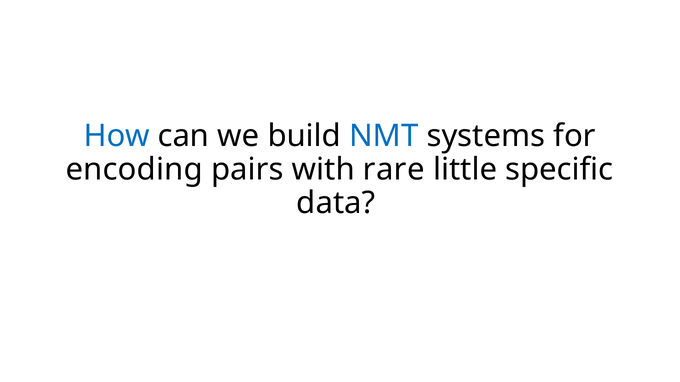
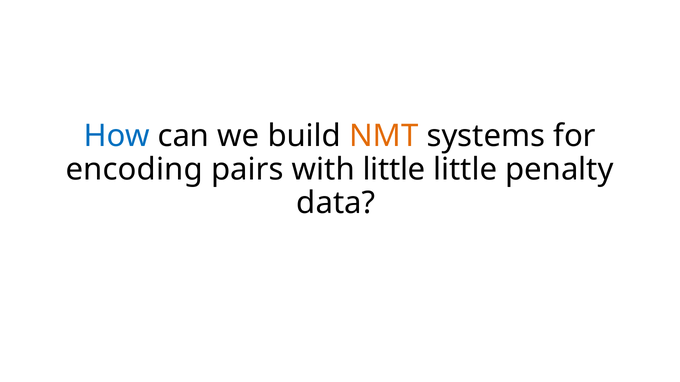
NMT colour: blue -> orange
with rare: rare -> little
specific: specific -> penalty
